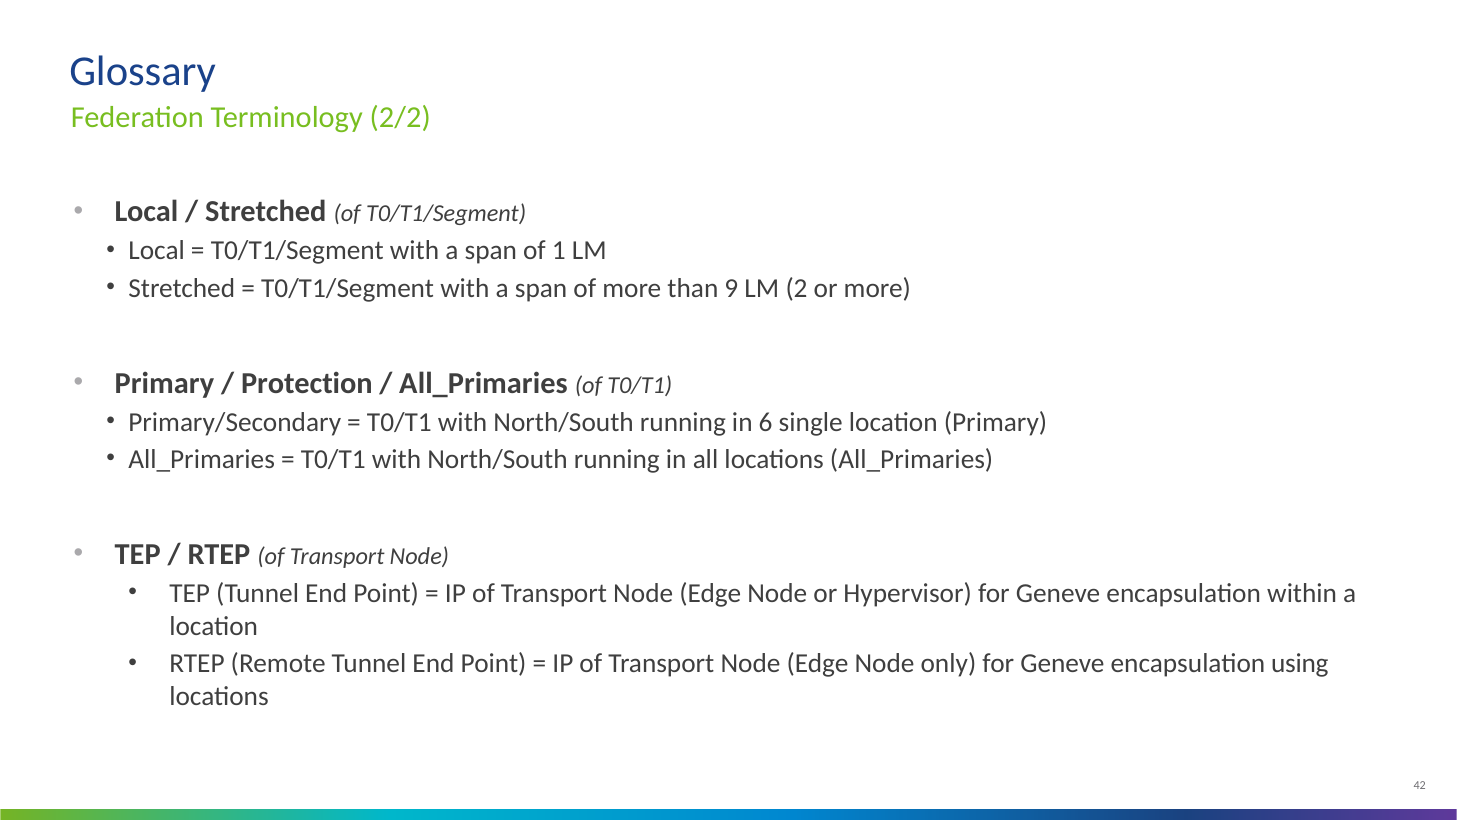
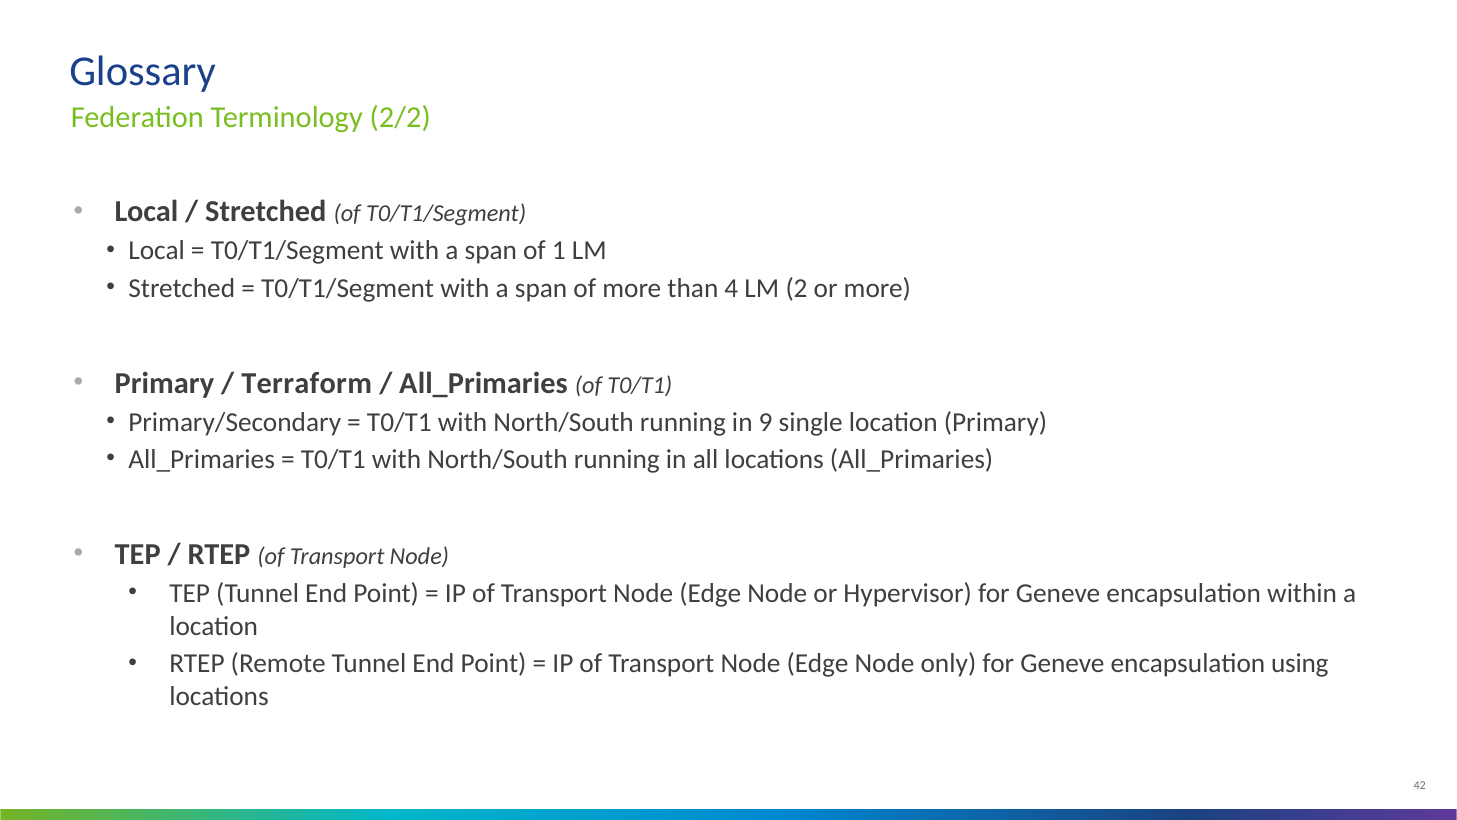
9: 9 -> 4
Protection: Protection -> Terraform
6: 6 -> 9
